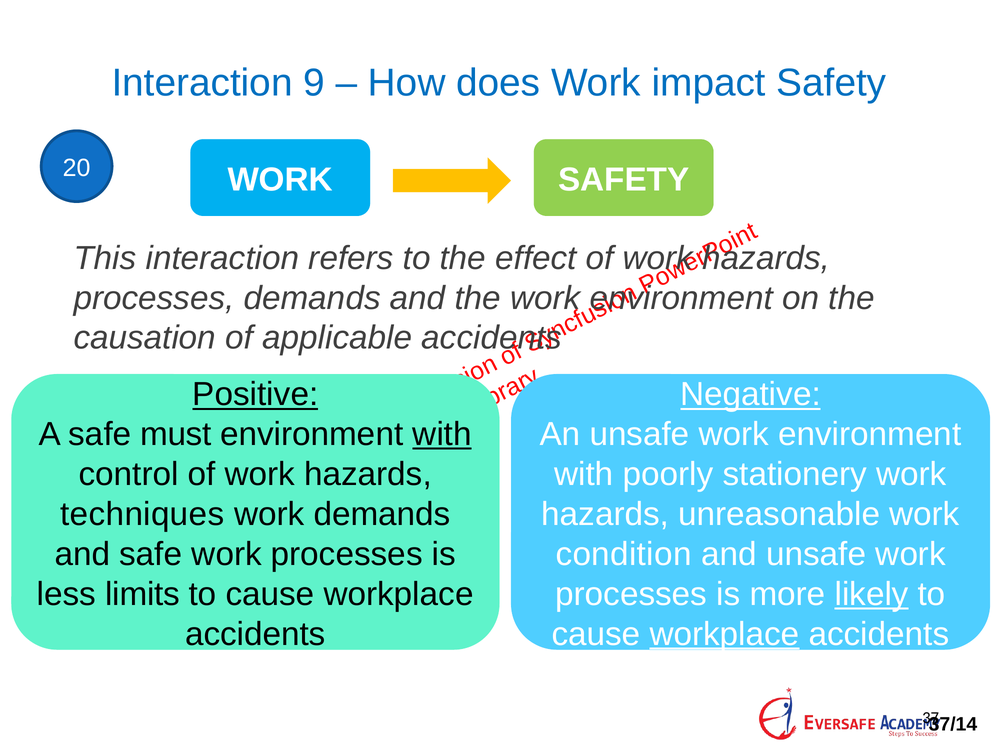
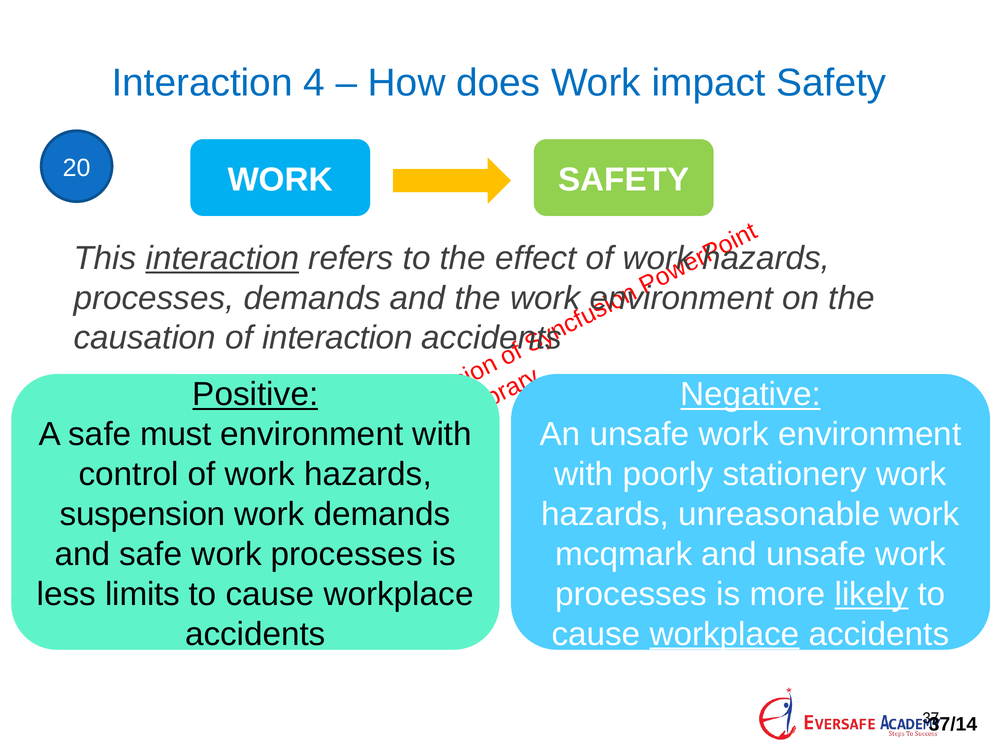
9: 9 -> 4
interaction at (222, 258) underline: none -> present
of applicable: applicable -> interaction
with at (442, 434) underline: present -> none
techniques: techniques -> suspension
condition: condition -> mcqmark
